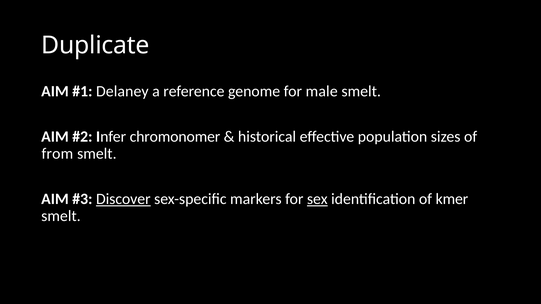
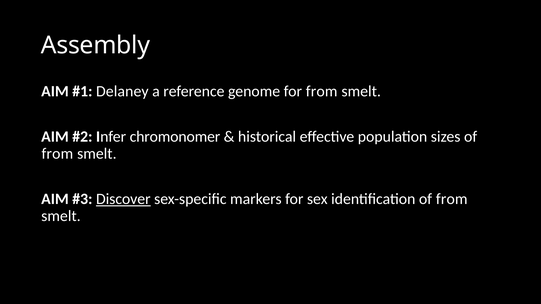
Duplicate: Duplicate -> Assembly
for male: male -> from
sex underline: present -> none
identification of kmer: kmer -> from
